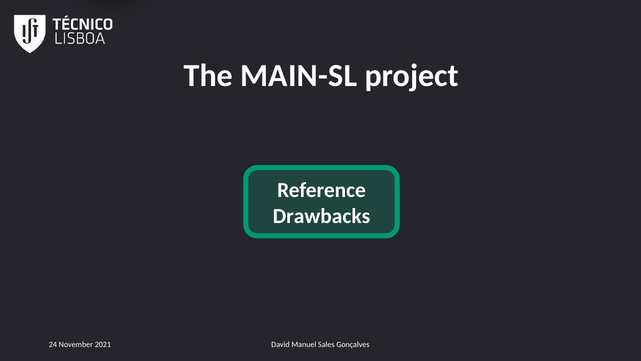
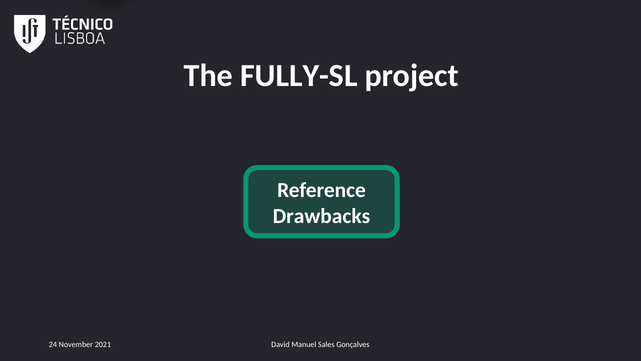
MAIN-SL: MAIN-SL -> FULLY-SL
